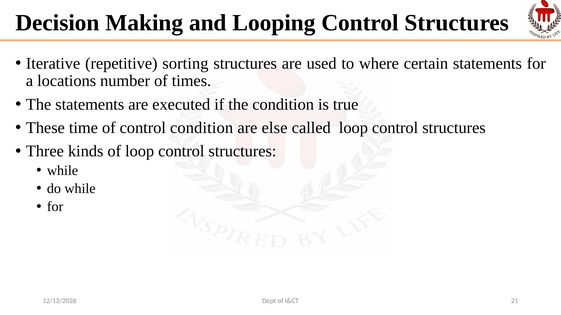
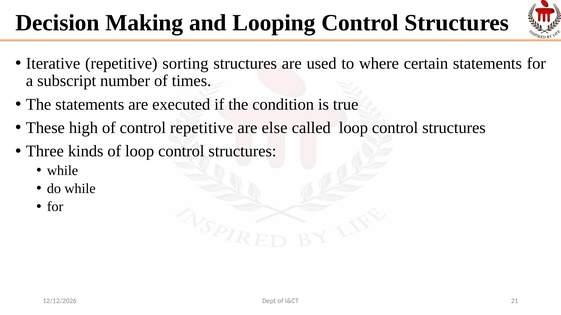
locations: locations -> subscript
time: time -> high
control condition: condition -> repetitive
